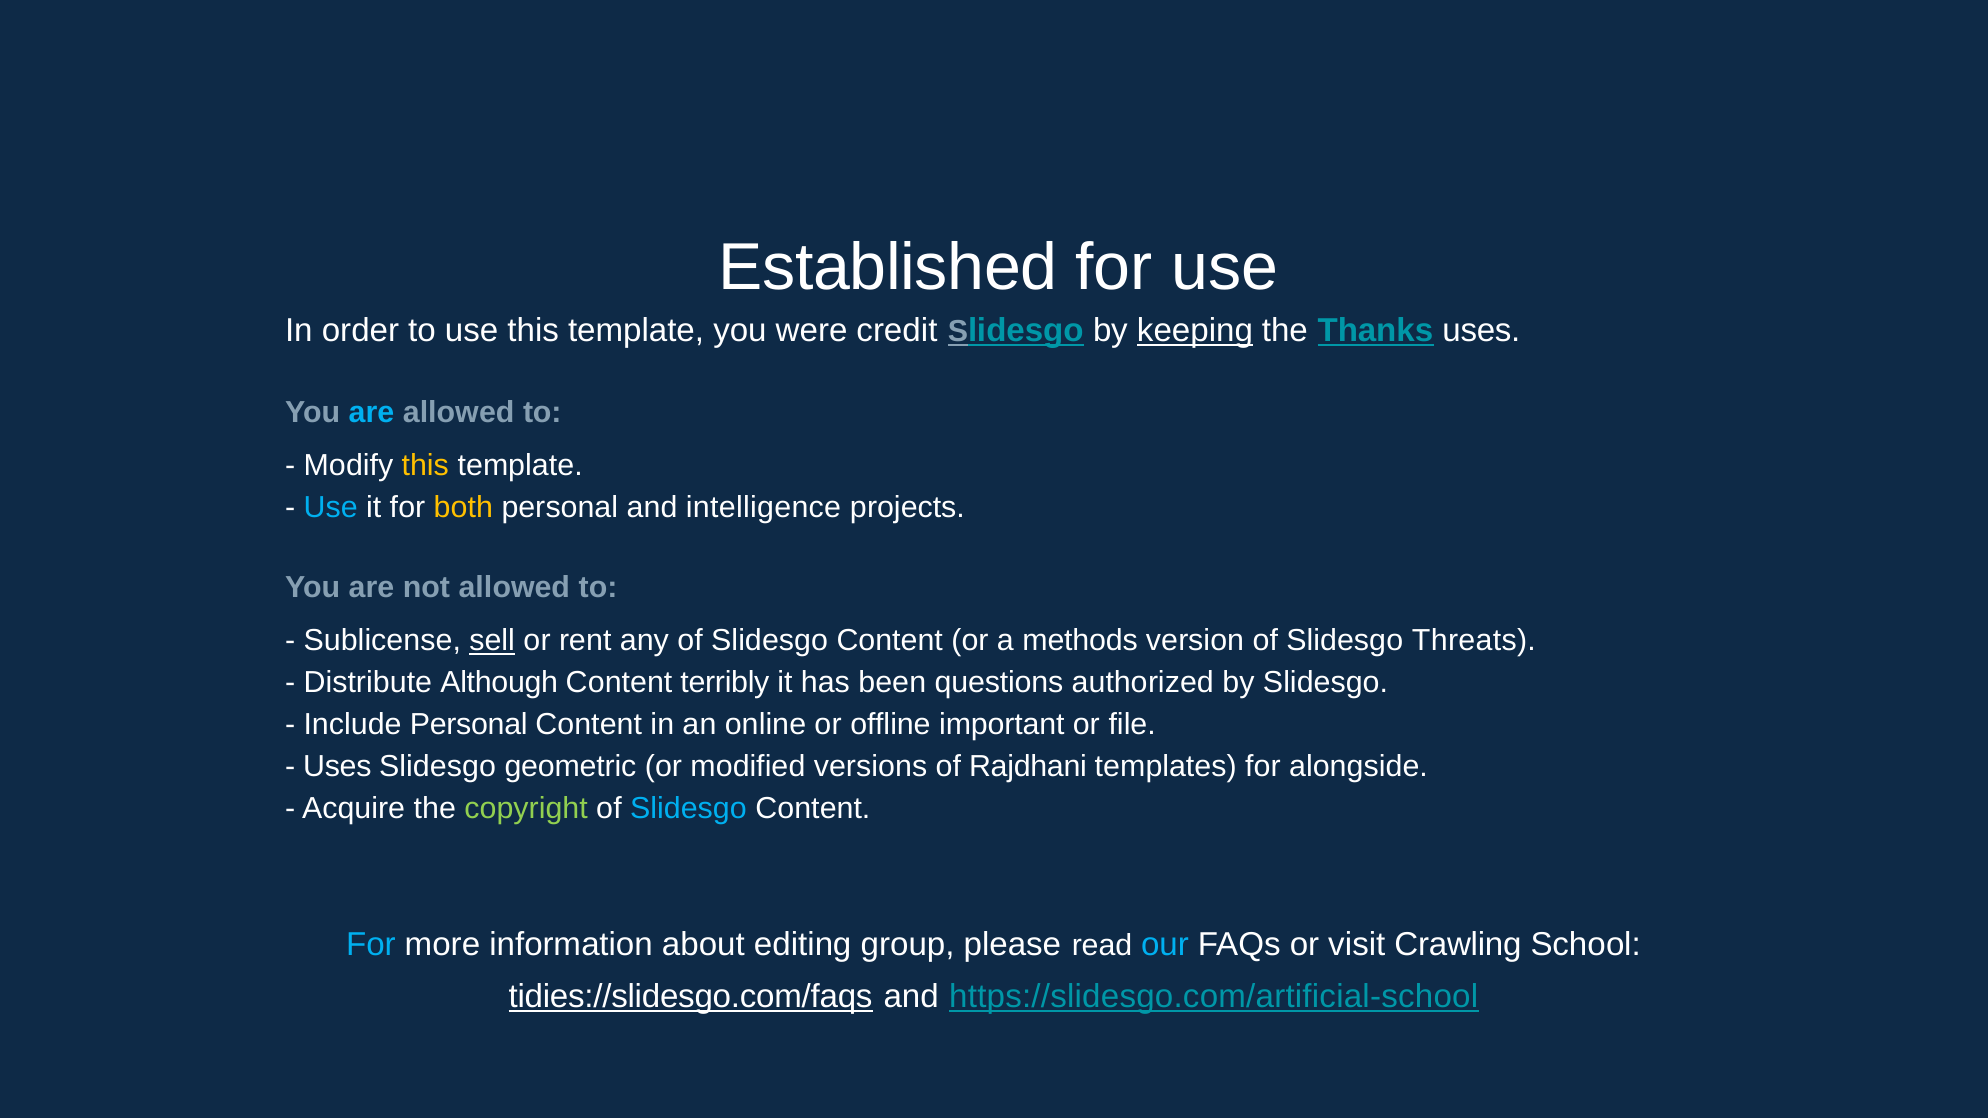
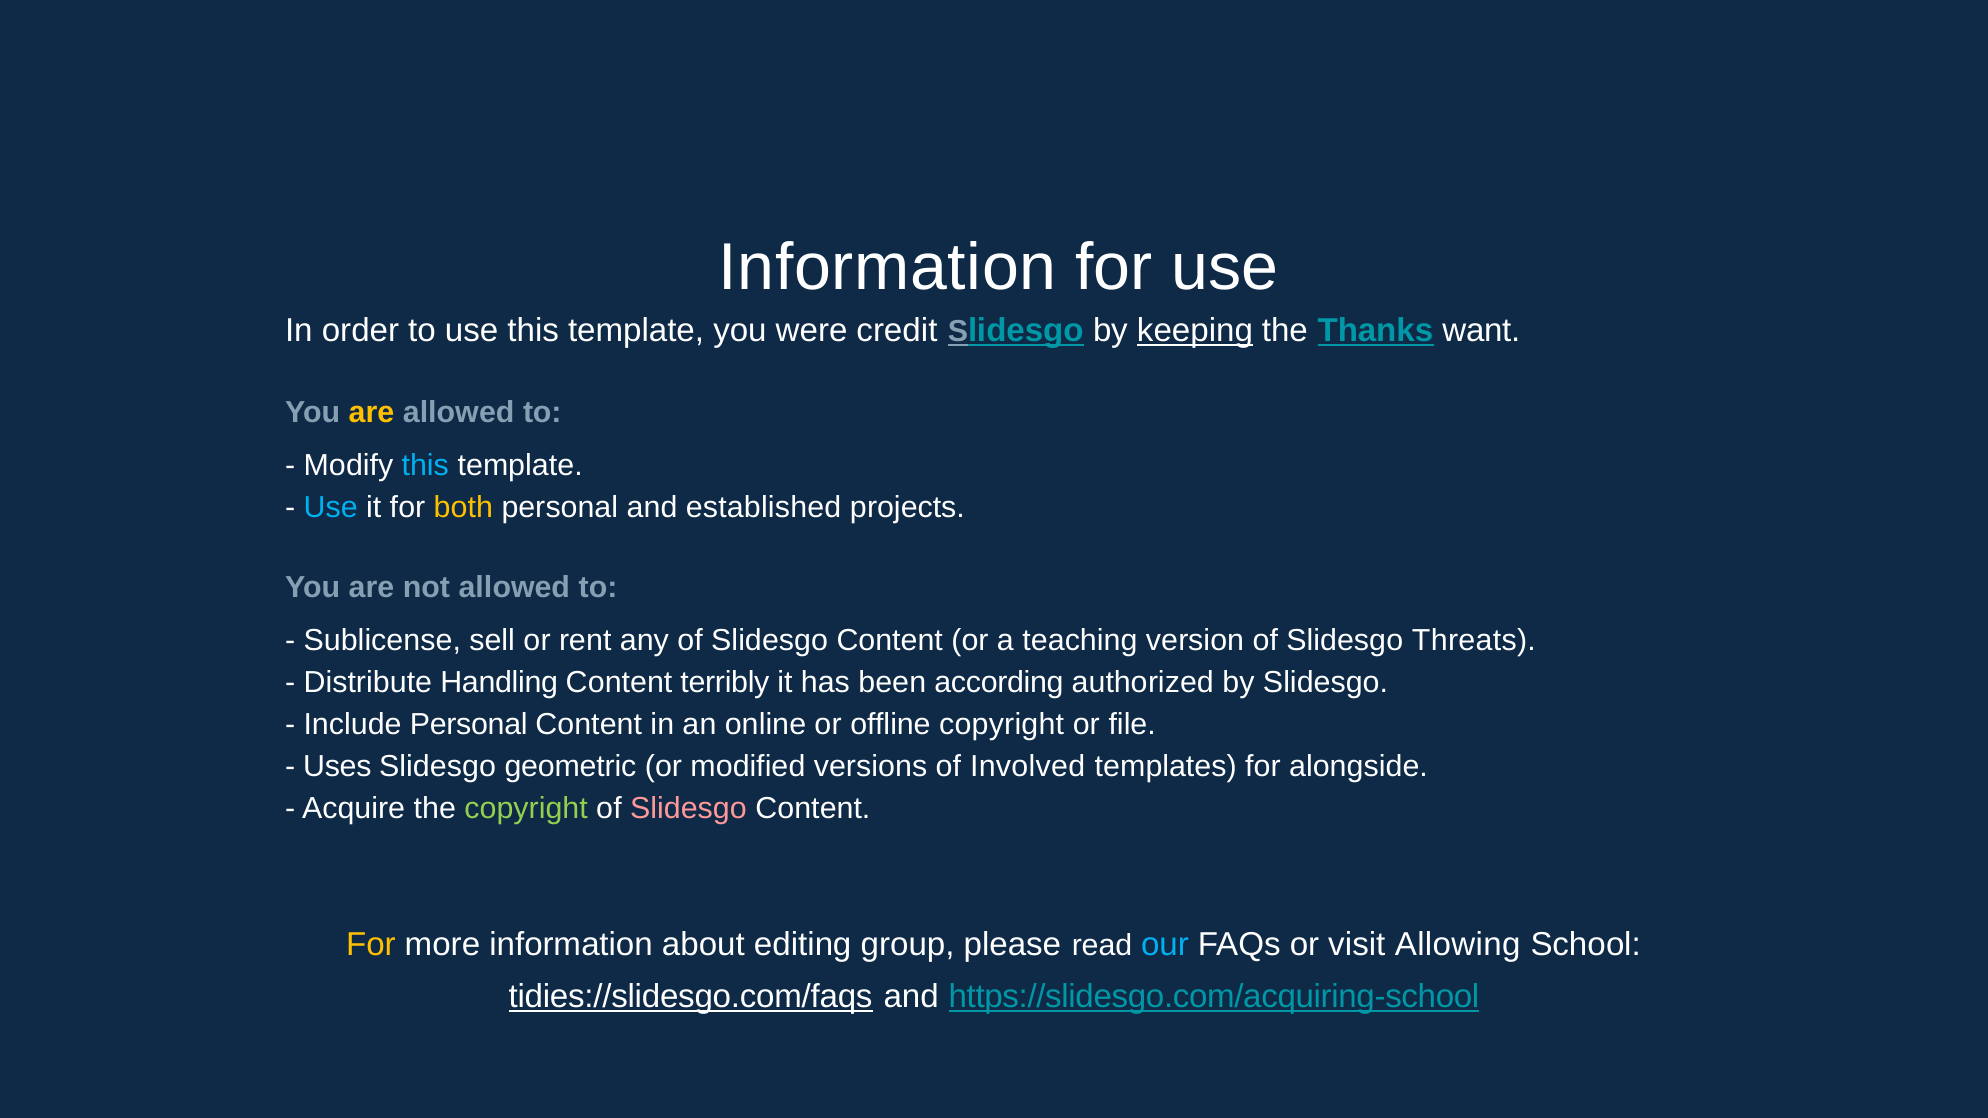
Established at (888, 267): Established -> Information
Thanks uses: uses -> want
are at (372, 413) colour: light blue -> yellow
this at (425, 466) colour: yellow -> light blue
intelligence: intelligence -> established
sell underline: present -> none
methods: methods -> teaching
Although: Although -> Handling
questions: questions -> according
offline important: important -> copyright
Rajdhani: Rajdhani -> Involved
Slidesgo at (688, 808) colour: light blue -> pink
For at (371, 945) colour: light blue -> yellow
Crawling: Crawling -> Allowing
https://slidesgo.com/artificial-school: https://slidesgo.com/artificial-school -> https://slidesgo.com/acquiring-school
